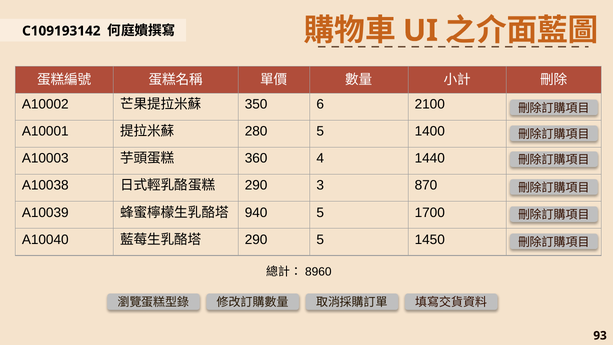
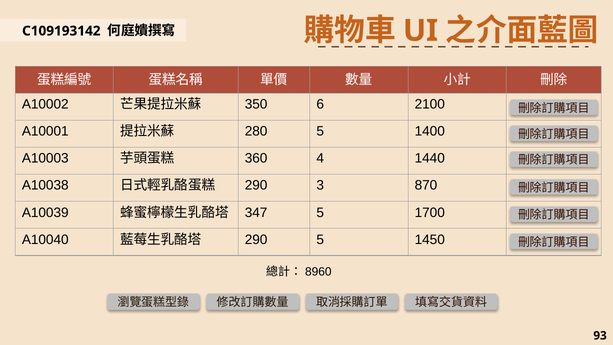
940: 940 -> 347
